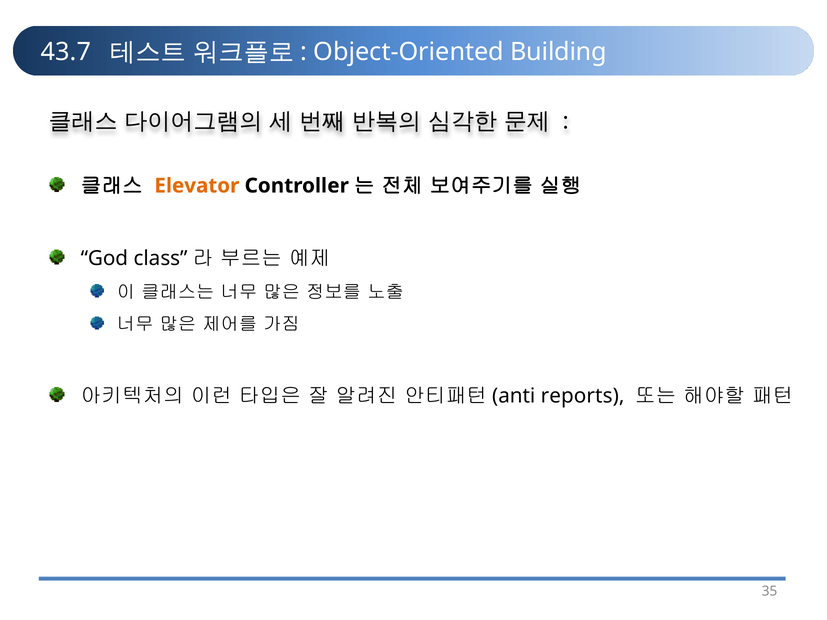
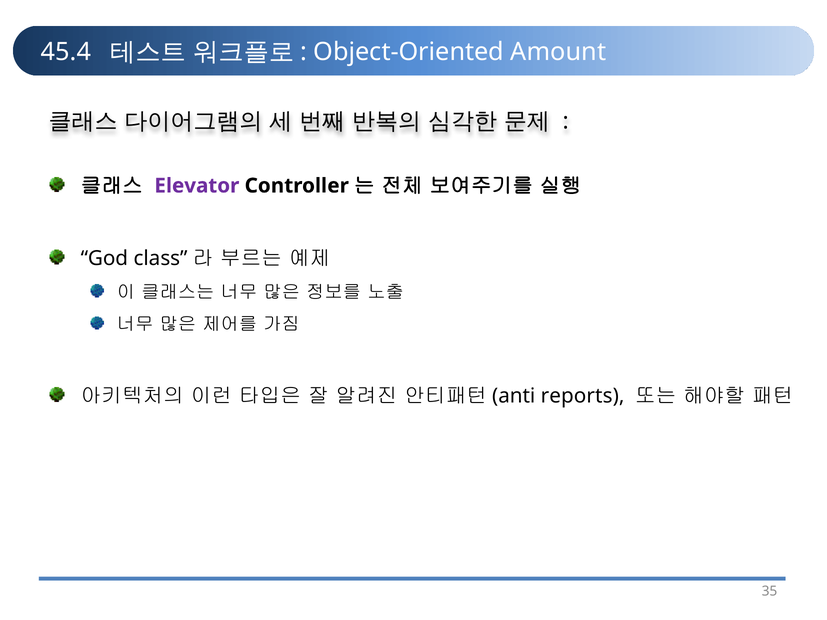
43.7: 43.7 -> 45.4
Building: Building -> Amount
Elevator colour: orange -> purple
